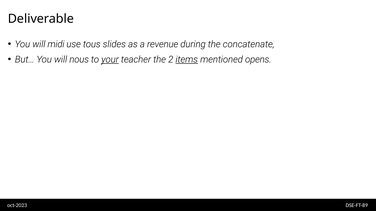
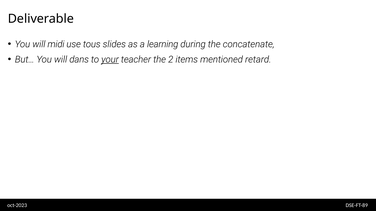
revenue: revenue -> learning
nous: nous -> dans
items underline: present -> none
opens: opens -> retard
